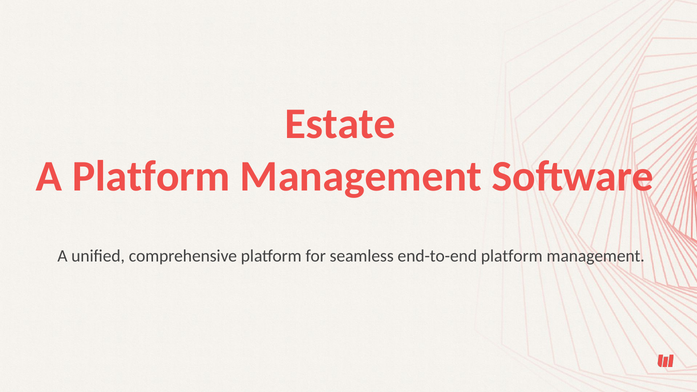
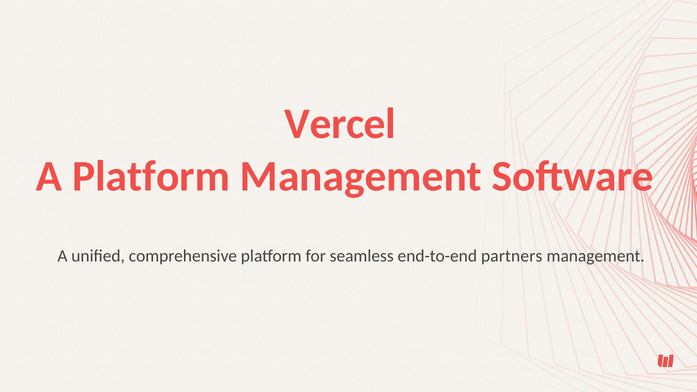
Estate: Estate -> Vercel
end-to-end platform: platform -> partners
